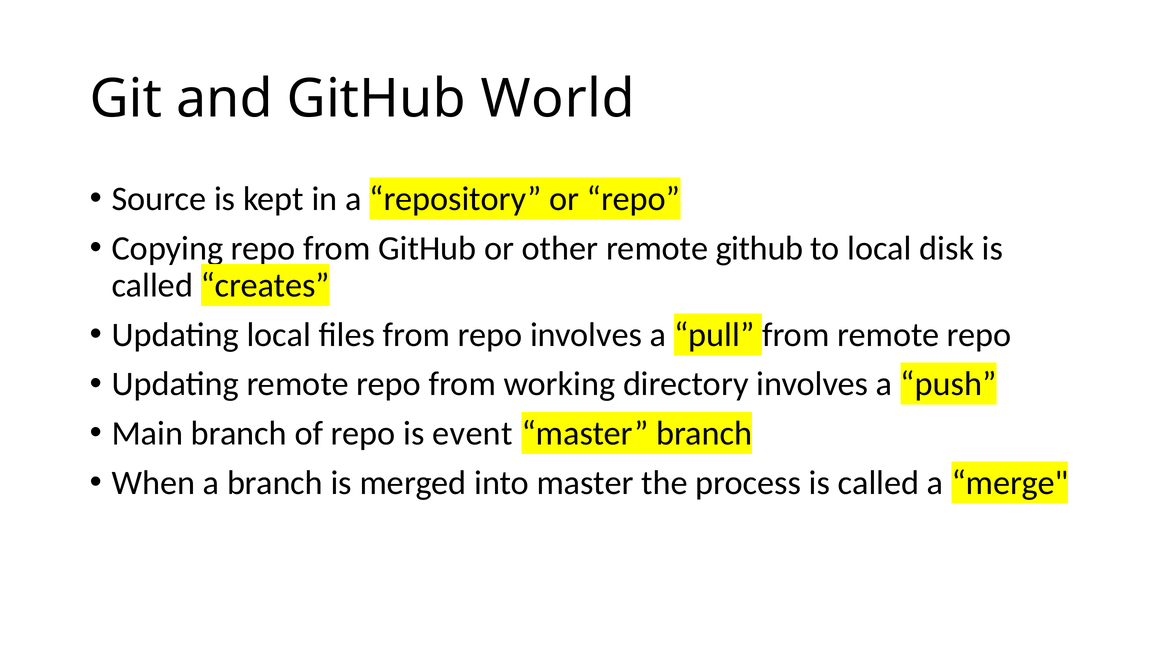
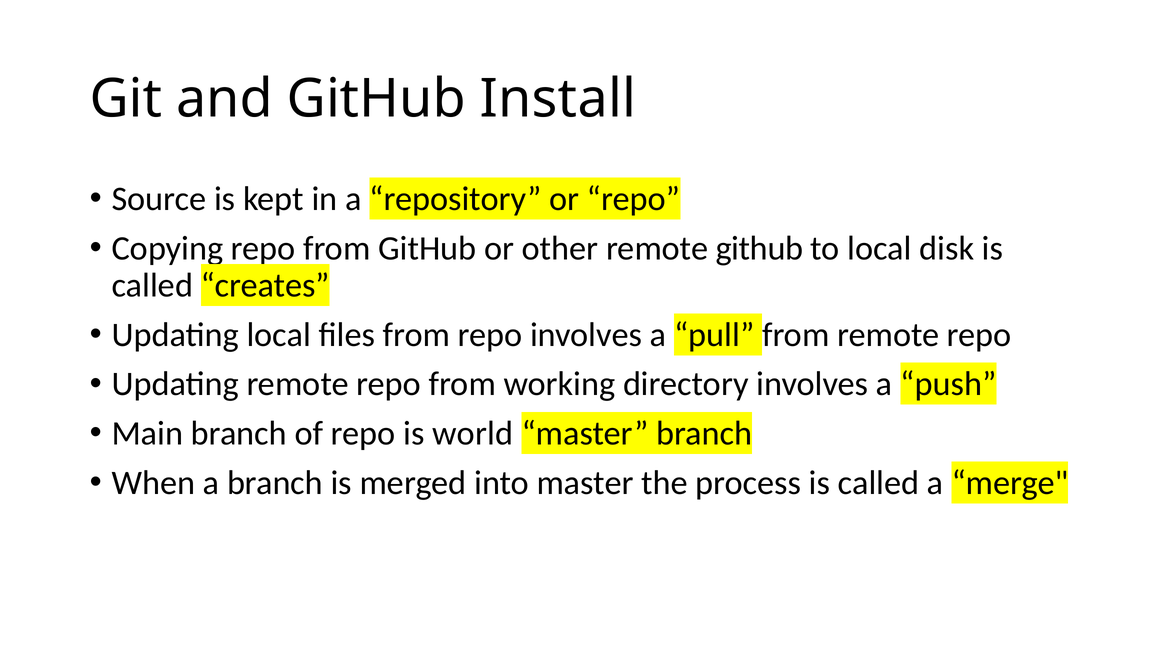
World: World -> Install
event: event -> world
